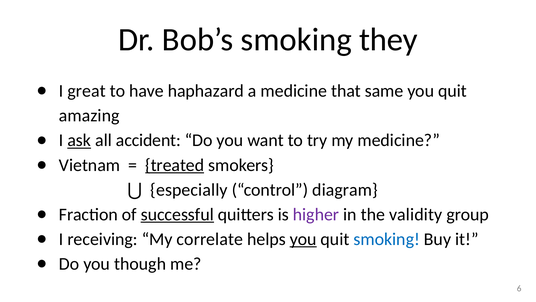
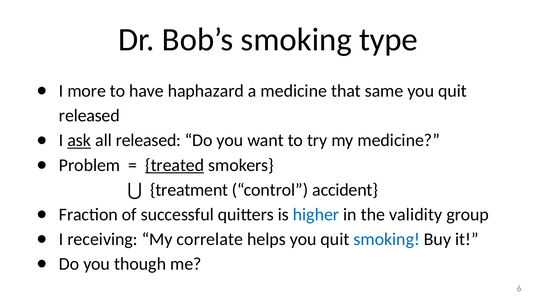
they: they -> type
great: great -> more
amazing at (89, 116): amazing -> released
all accident: accident -> released
Vietnam: Vietnam -> Problem
especially: especially -> treatment
diagram: diagram -> accident
successful underline: present -> none
higher colour: purple -> blue
you at (303, 239) underline: present -> none
